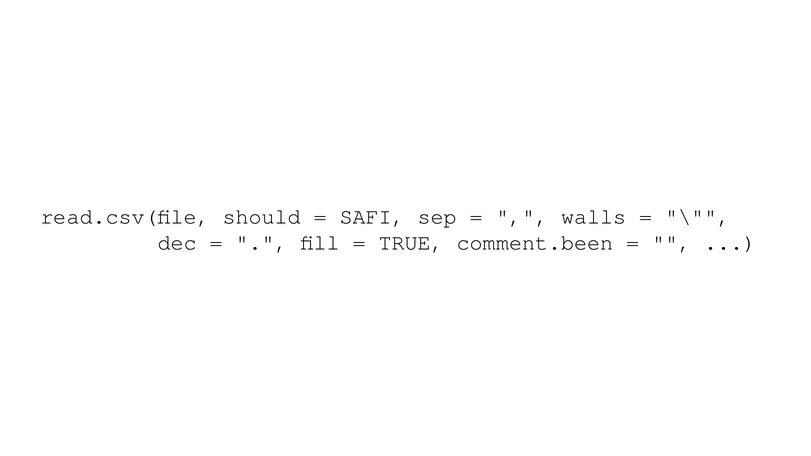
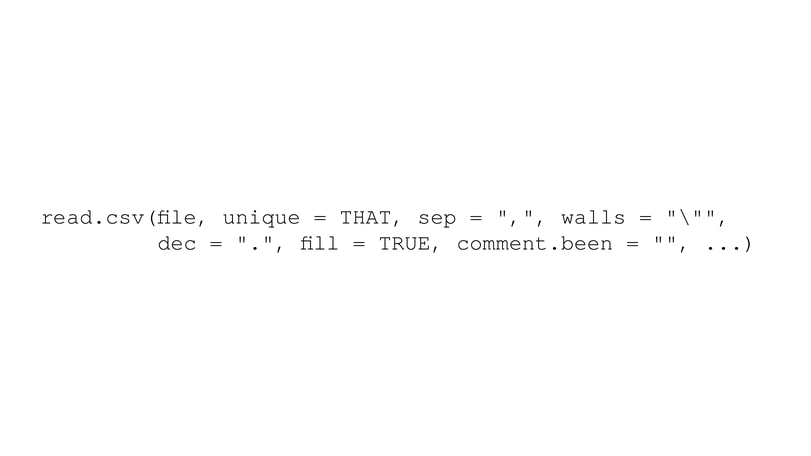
should: should -> unique
SAFI: SAFI -> THAT
